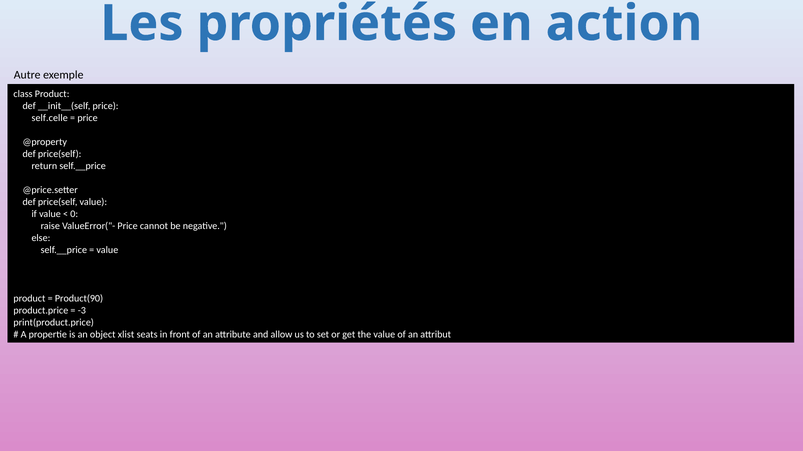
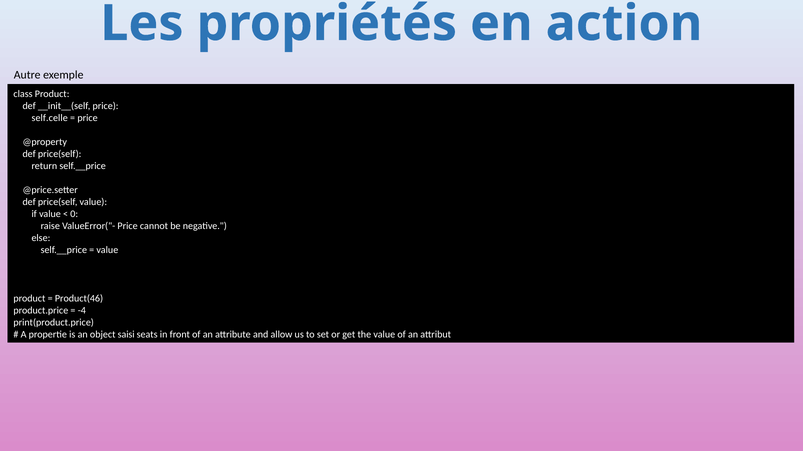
Product(90: Product(90 -> Product(46
-3: -3 -> -4
xlist: xlist -> saisi
